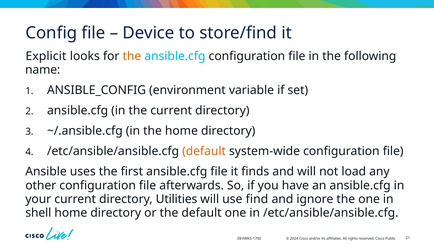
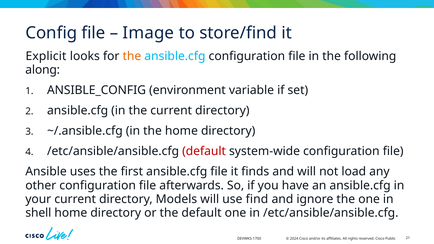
Device: Device -> Image
name: name -> along
default at (204, 151) colour: orange -> red
Utilities: Utilities -> Models
